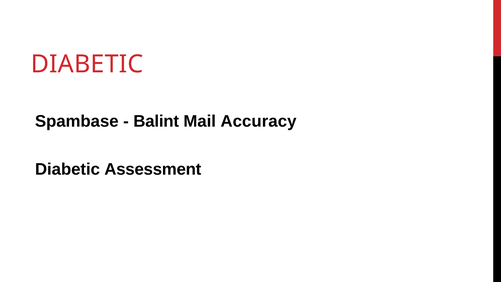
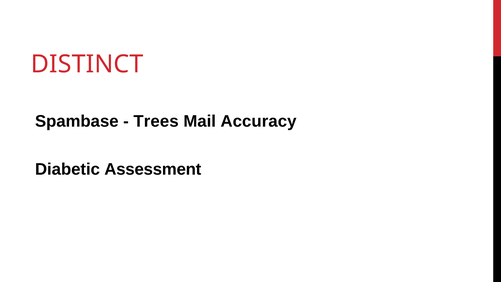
DIABETIC at (87, 64): DIABETIC -> DISTINCT
Balint: Balint -> Trees
